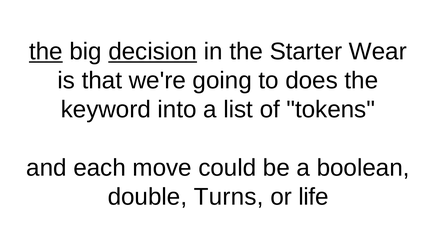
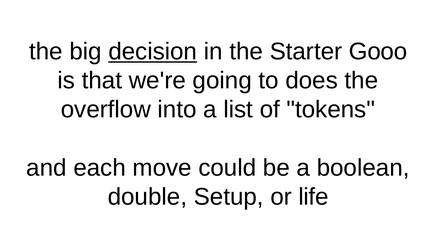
the at (46, 52) underline: present -> none
Wear: Wear -> Gooo
keyword: keyword -> overflow
Turns: Turns -> Setup
